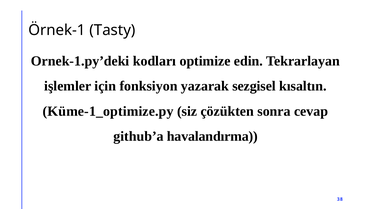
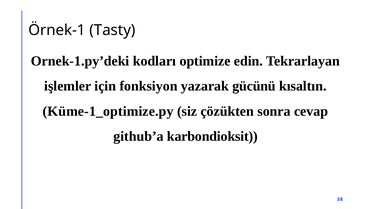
sezgisel: sezgisel -> gücünü
havalandırma: havalandırma -> karbondioksit
